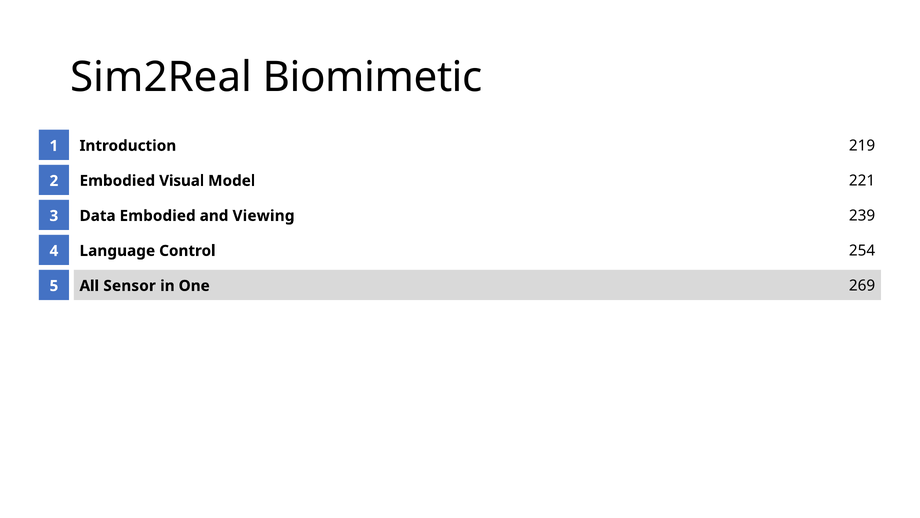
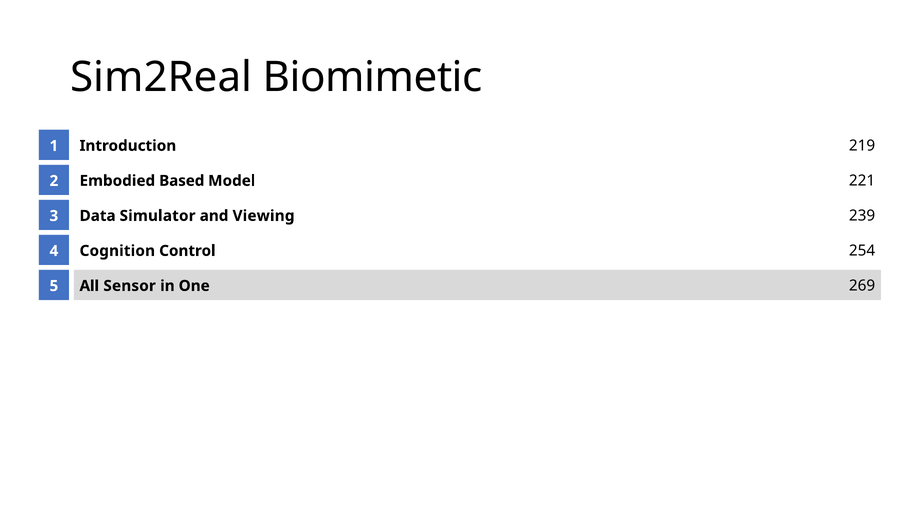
Visual: Visual -> Based
Data Embodied: Embodied -> Simulator
Language: Language -> Cognition
